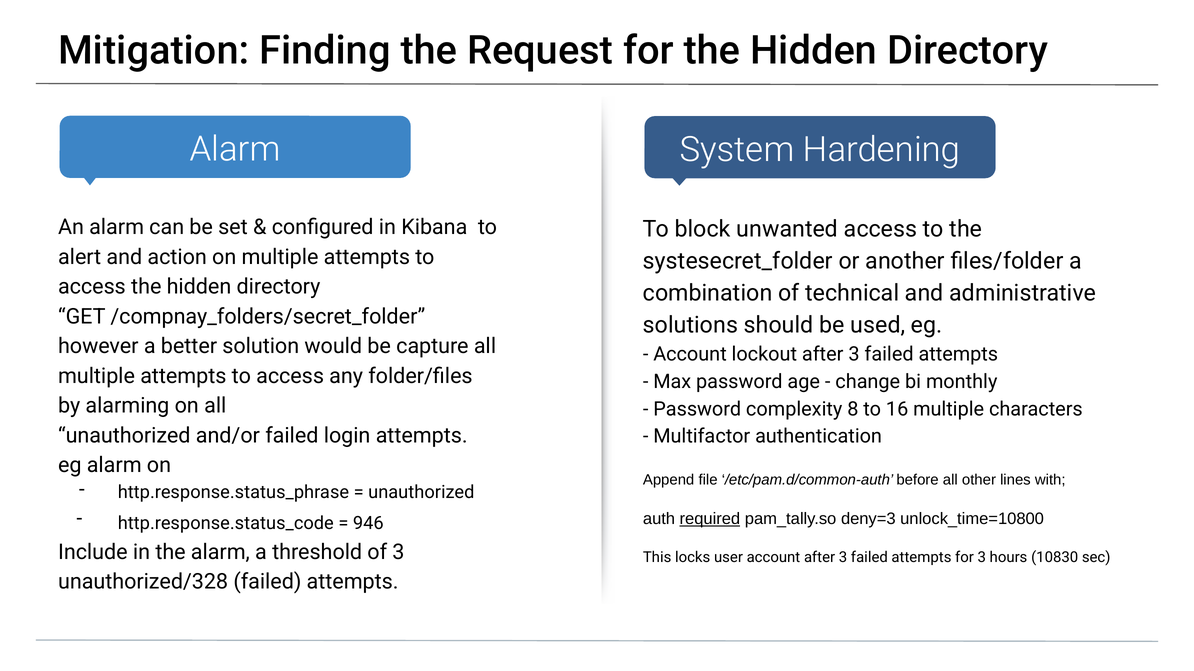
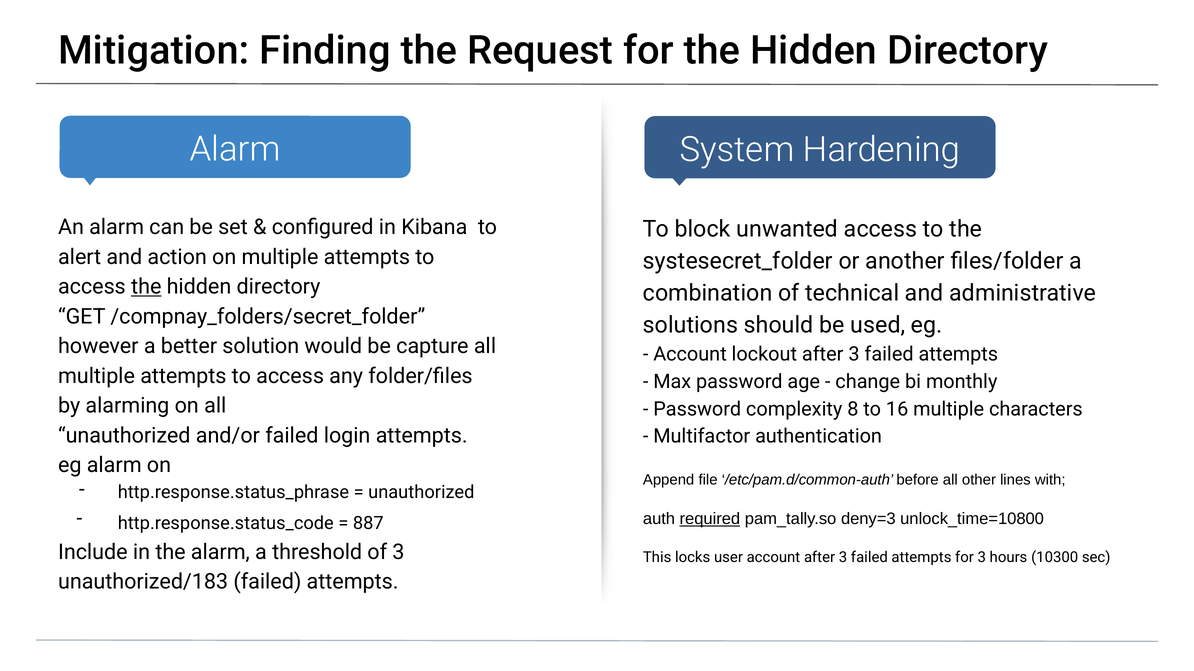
the at (146, 287) underline: none -> present
946: 946 -> 887
10830: 10830 -> 10300
unauthorized/328: unauthorized/328 -> unauthorized/183
